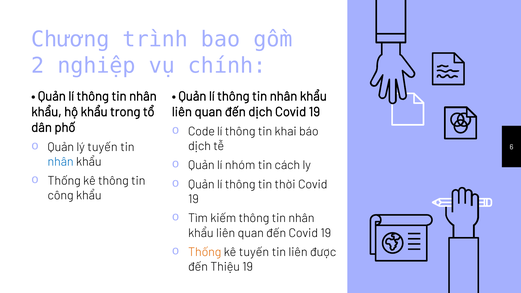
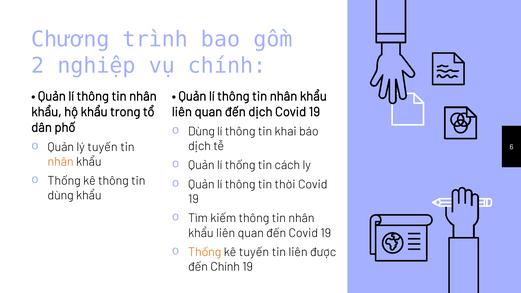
Code at (201, 131): Code -> Dùng
nhân at (61, 162) colour: blue -> orange
lí nhóm: nhóm -> thống
công at (61, 196): công -> dùng
đến Thiệu: Thiệu -> Chính
